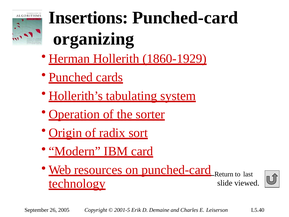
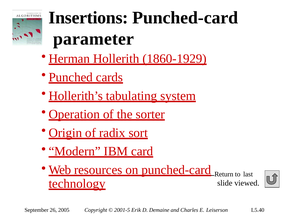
organizing: organizing -> parameter
